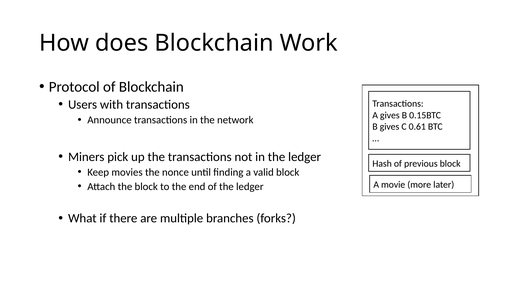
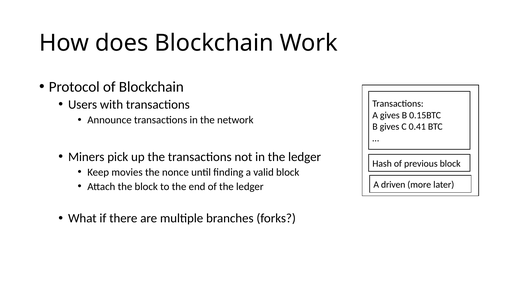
0.61: 0.61 -> 0.41
movie: movie -> driven
